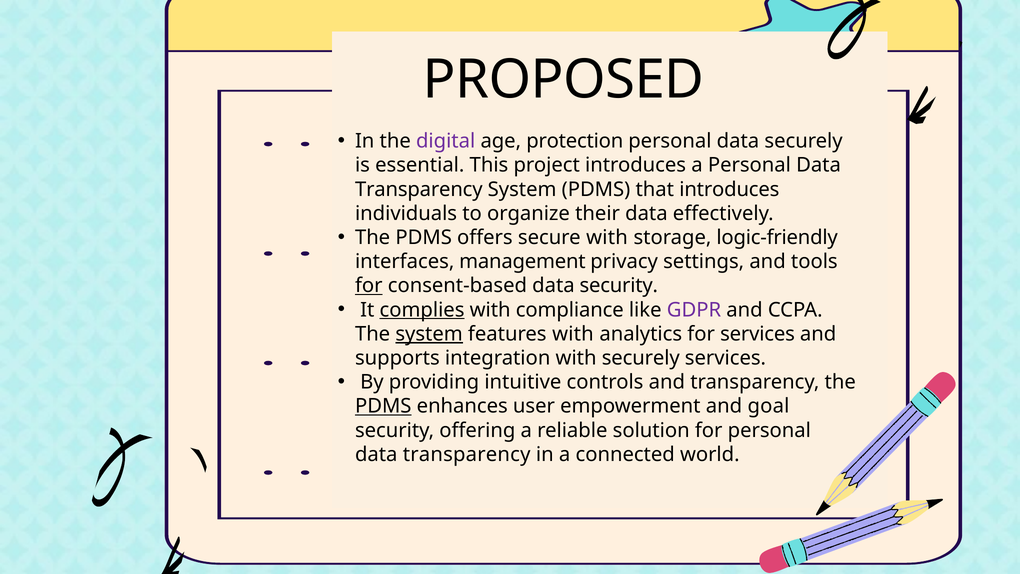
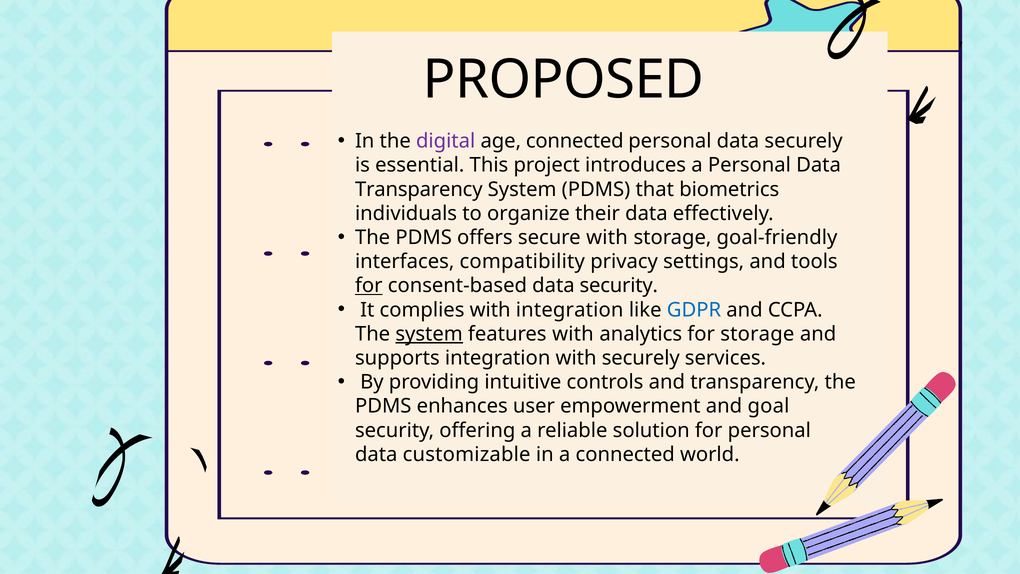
age protection: protection -> connected
that introduces: introduces -> biometrics
logic-friendly: logic-friendly -> goal-friendly
management: management -> compatibility
complies underline: present -> none
with compliance: compliance -> integration
GDPR colour: purple -> blue
for services: services -> storage
PDMS at (383, 406) underline: present -> none
transparency at (467, 454): transparency -> customizable
